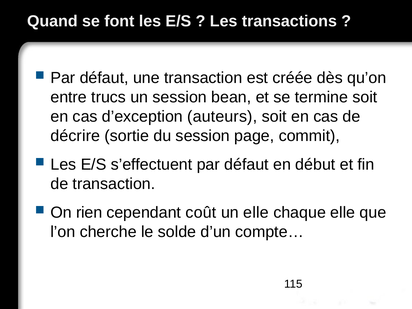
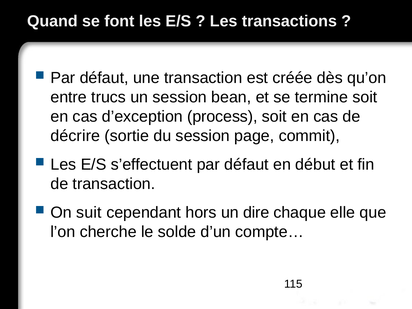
auteurs: auteurs -> process
rien: rien -> suit
coût: coût -> hors
un elle: elle -> dire
